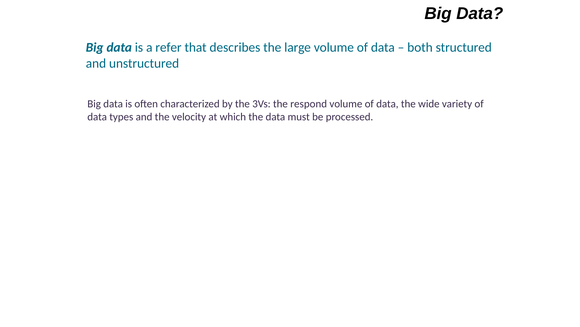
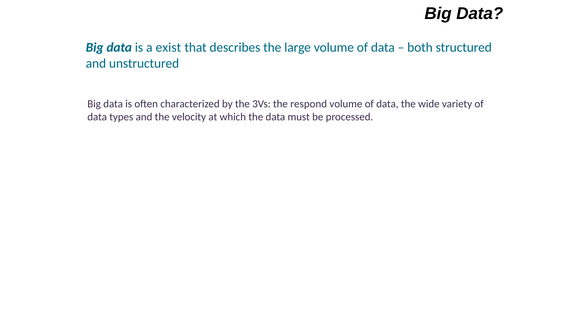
refer: refer -> exist
